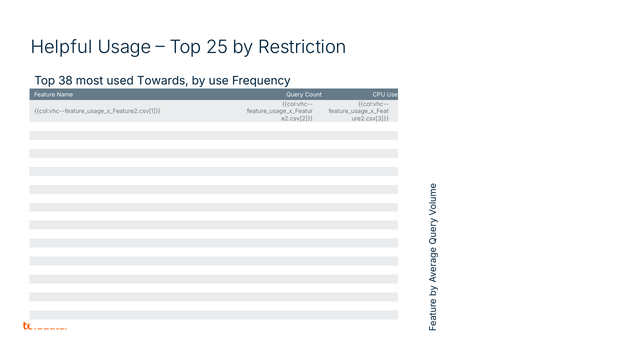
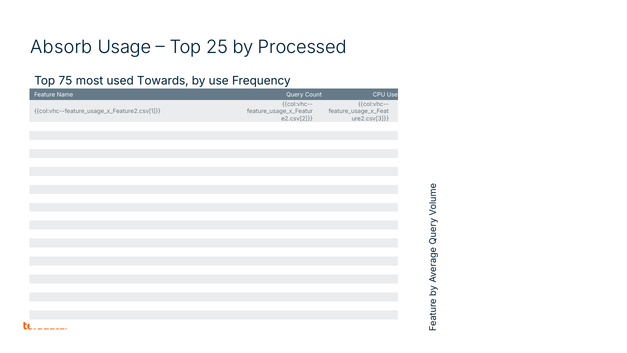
Helpful: Helpful -> Absorb
Restriction: Restriction -> Processed
38: 38 -> 75
